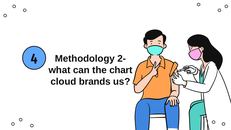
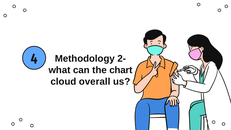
brands: brands -> overall
